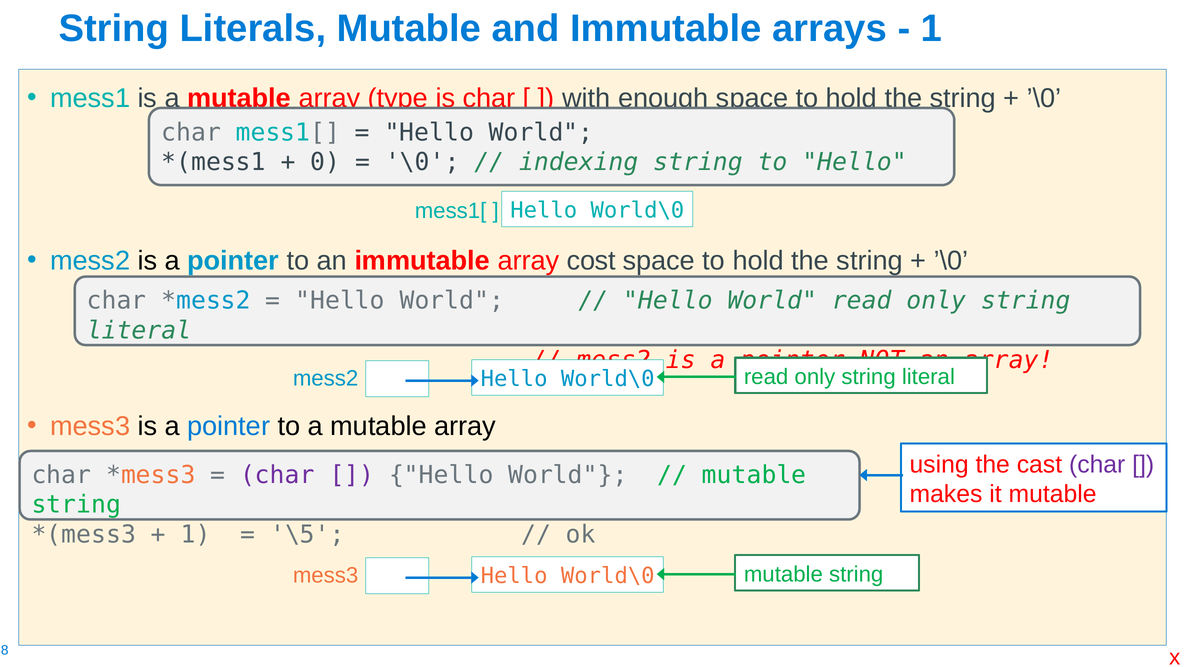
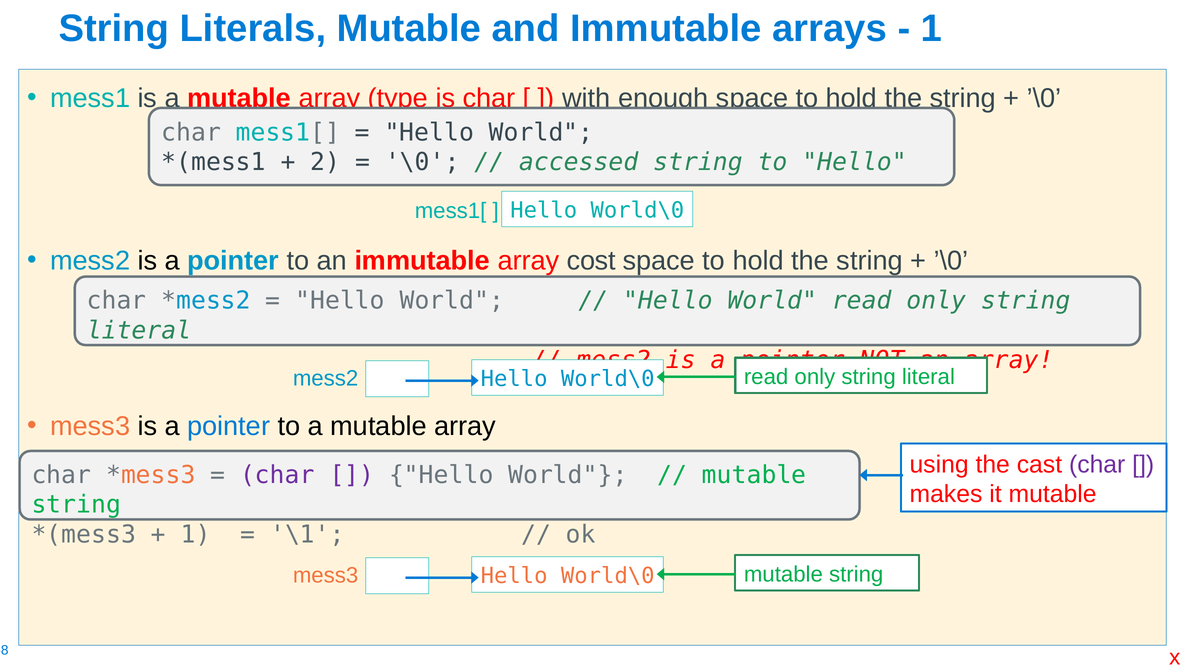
0: 0 -> 2
indexing: indexing -> accessed
\5: \5 -> \1
